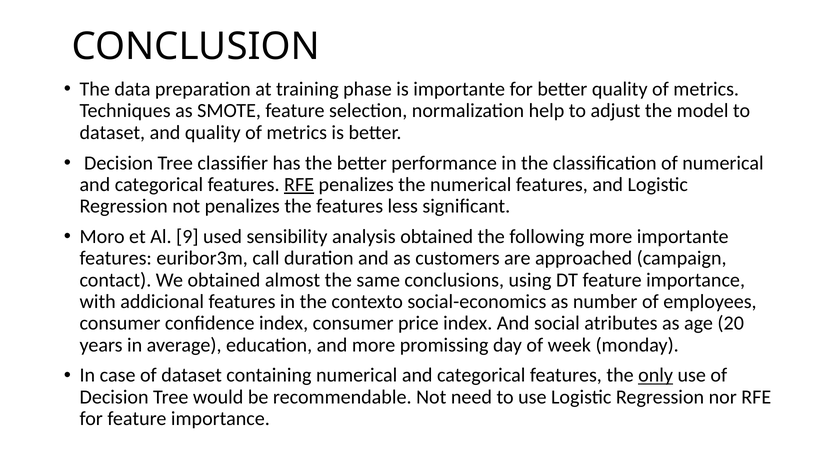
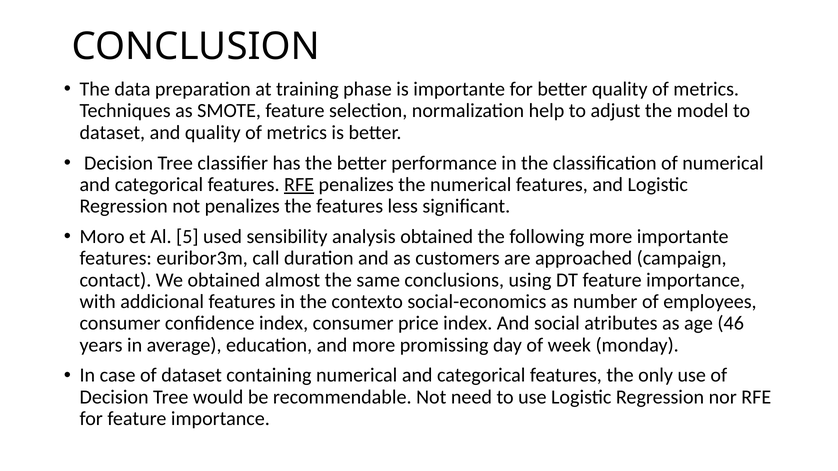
9: 9 -> 5
20: 20 -> 46
only underline: present -> none
